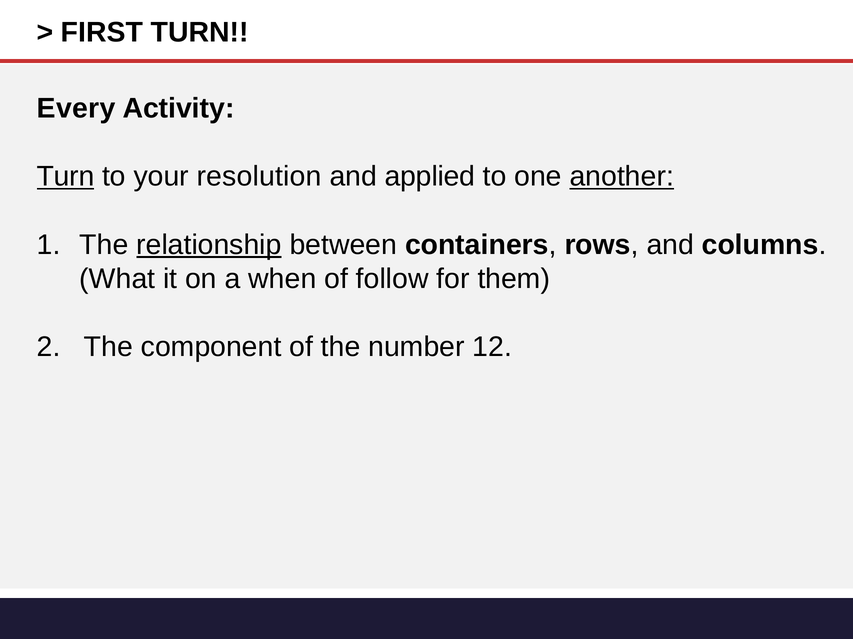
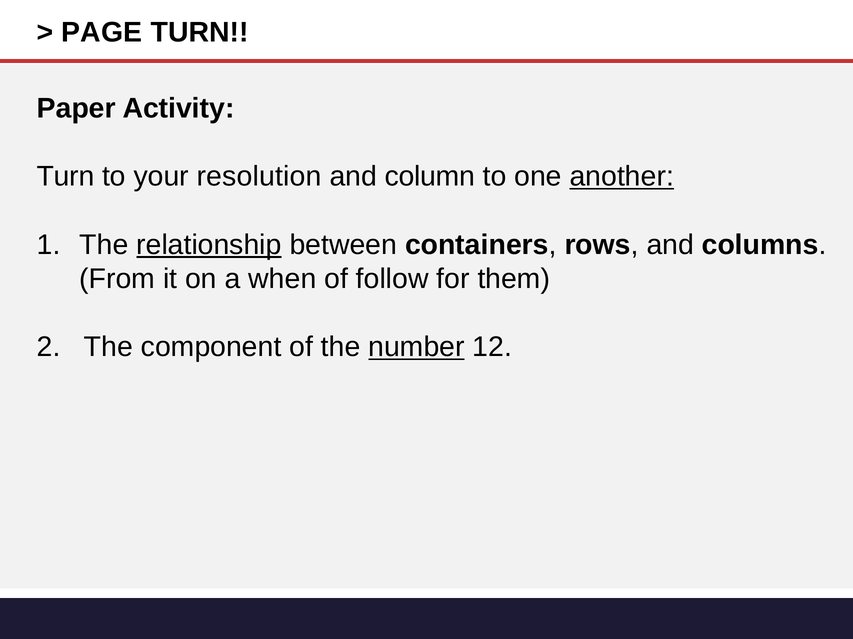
FIRST: FIRST -> PAGE
Every: Every -> Paper
Turn at (66, 177) underline: present -> none
applied: applied -> column
What: What -> From
number underline: none -> present
